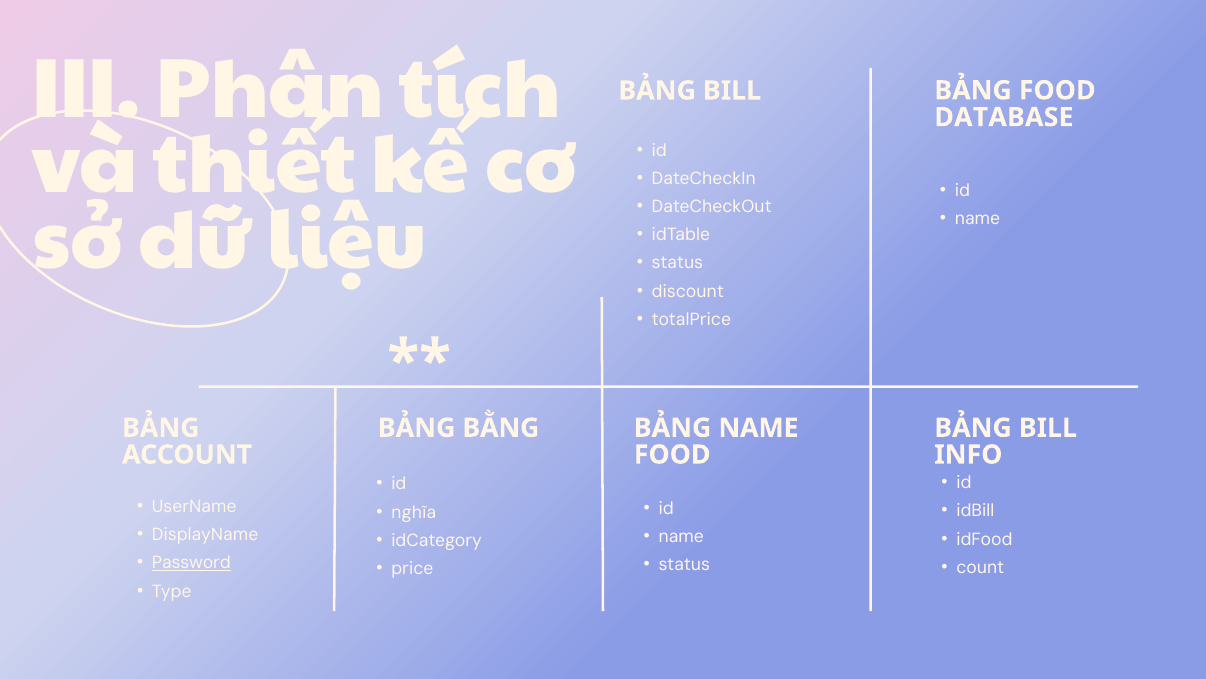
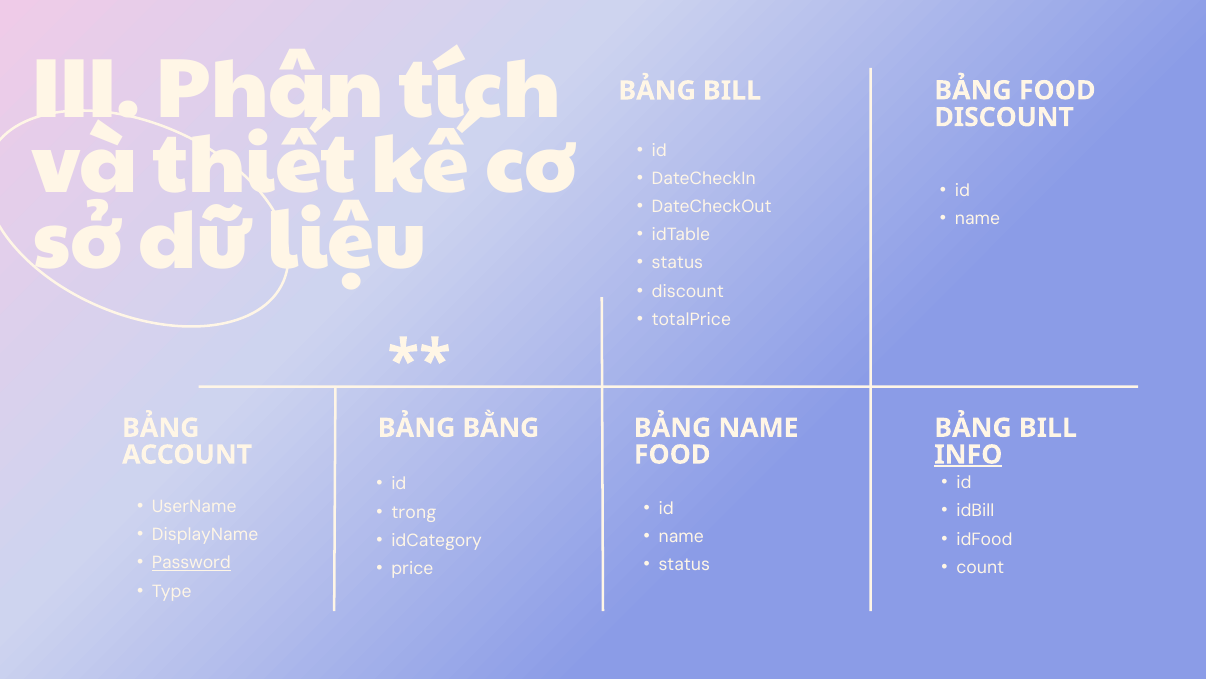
DATABASE at (1004, 117): DATABASE -> DISCOUNT
INFO underline: none -> present
nghĩa: nghĩa -> trong
